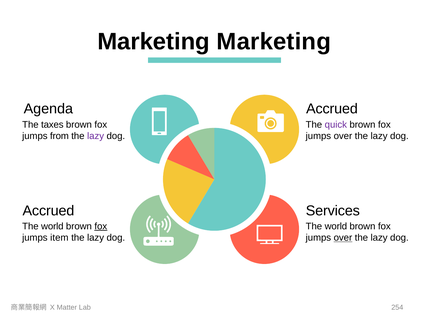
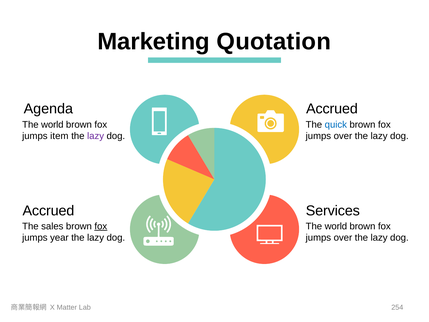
Marketing Marketing: Marketing -> Quotation
taxes at (52, 124): taxes -> world
quick colour: purple -> blue
from: from -> item
world at (52, 226): world -> sales
item: item -> year
over at (343, 238) underline: present -> none
